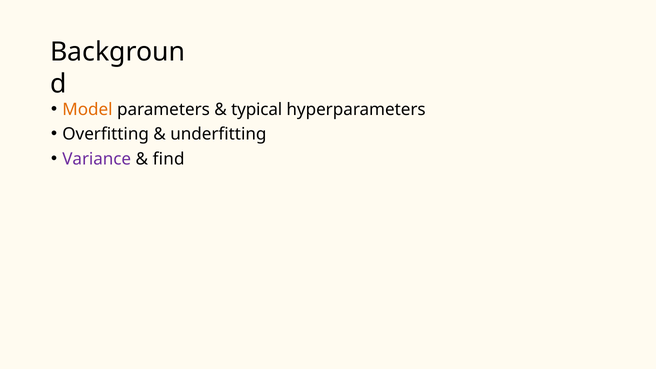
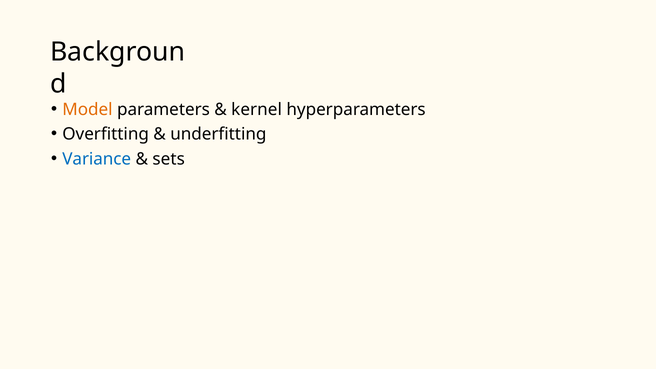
typical: typical -> kernel
Variance colour: purple -> blue
find: find -> sets
